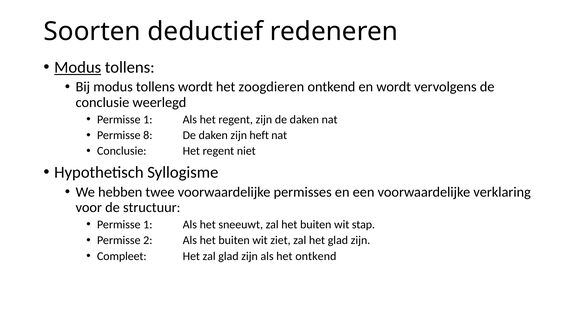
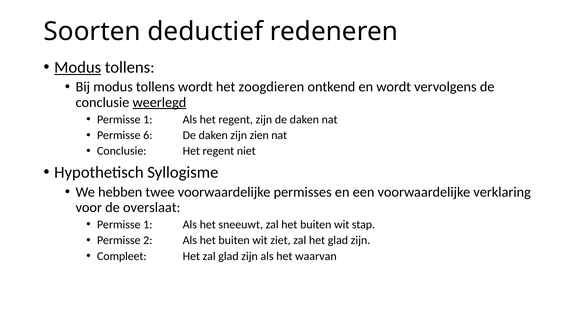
weerlegd underline: none -> present
8: 8 -> 6
heft: heft -> zien
structuur: structuur -> overslaat
het ontkend: ontkend -> waarvan
